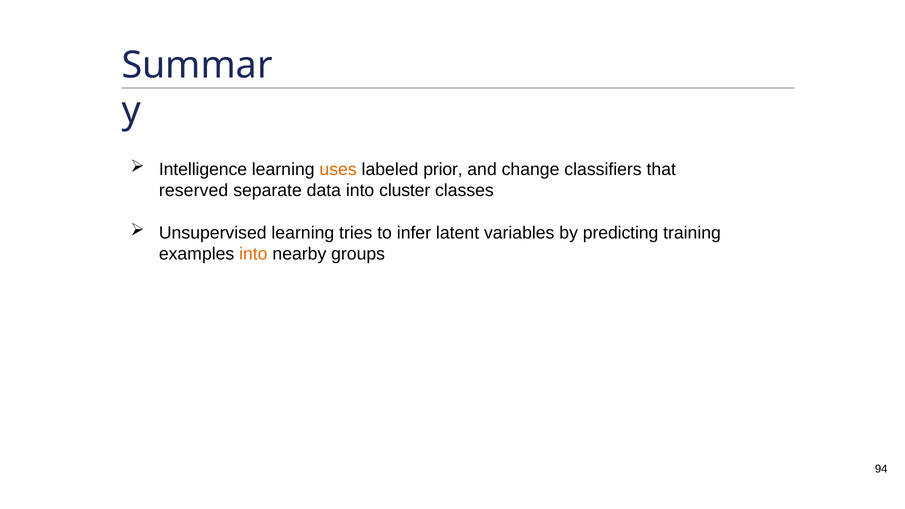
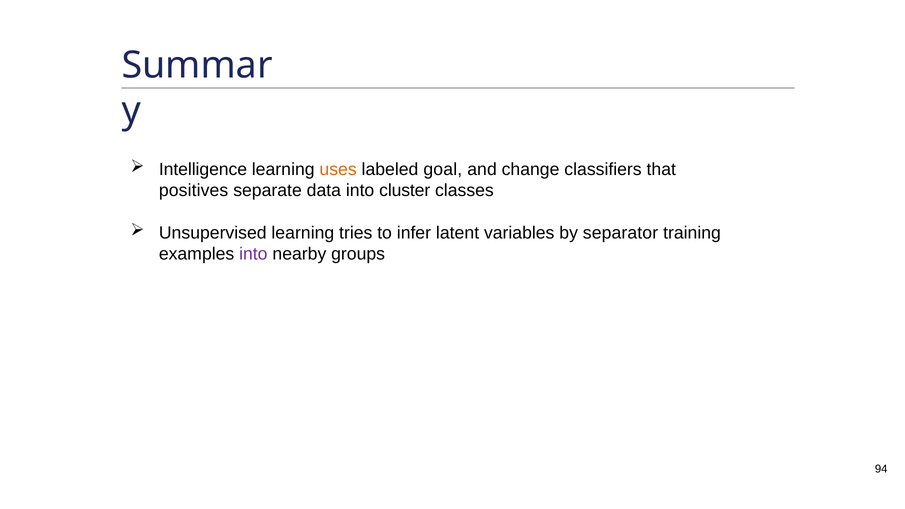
prior: prior -> goal
reserved: reserved -> positives
predicting: predicting -> separator
into at (253, 254) colour: orange -> purple
